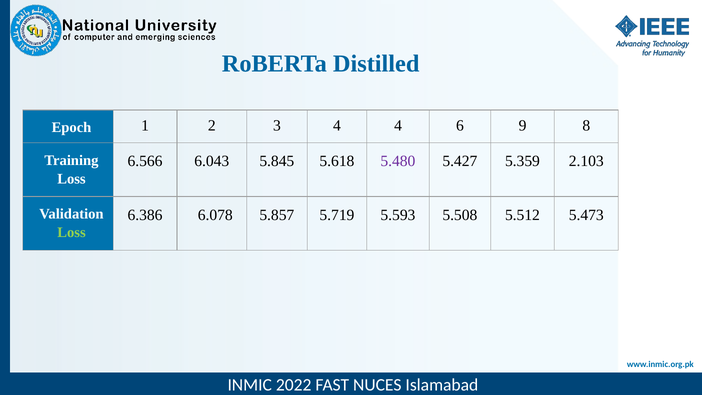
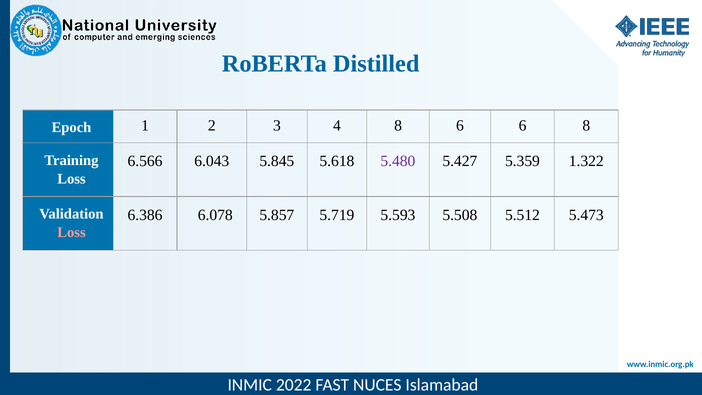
4 4: 4 -> 8
6 9: 9 -> 6
2.103: 2.103 -> 1.322
Loss at (72, 233) colour: light green -> pink
